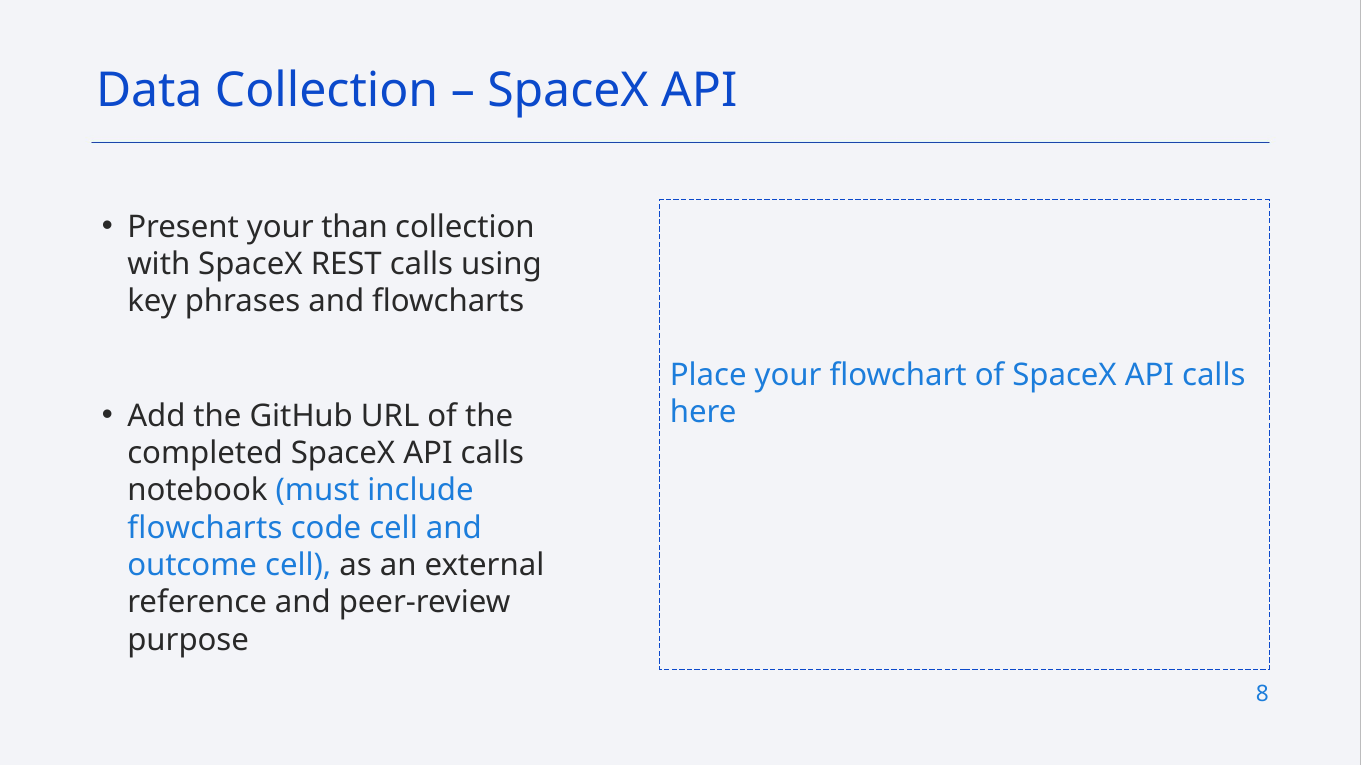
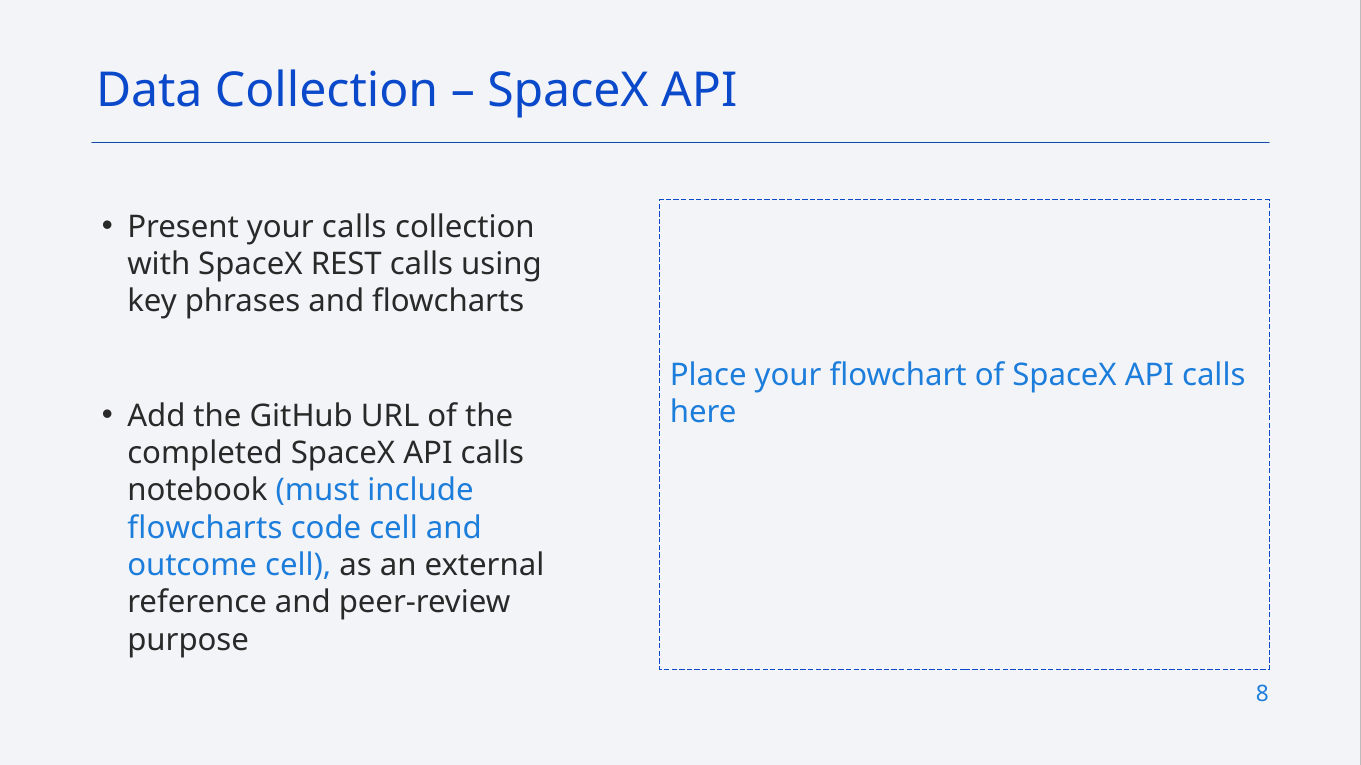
your than: than -> calls
